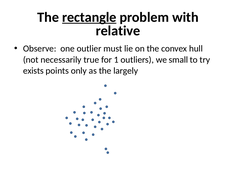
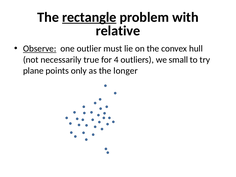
Observe underline: none -> present
1: 1 -> 4
exists: exists -> plane
largely: largely -> longer
